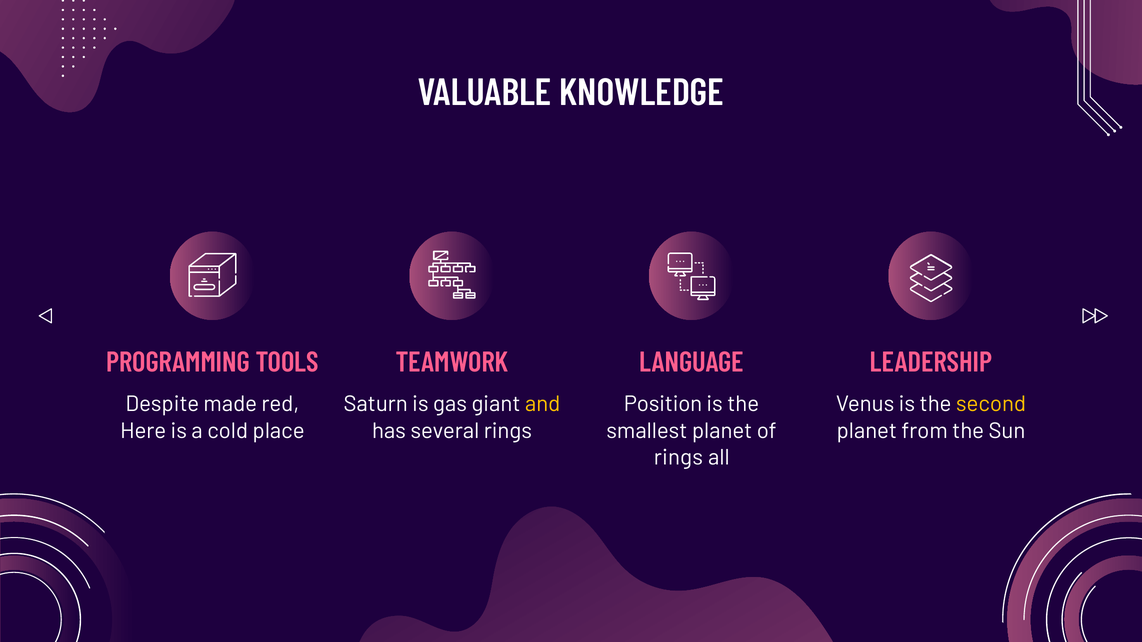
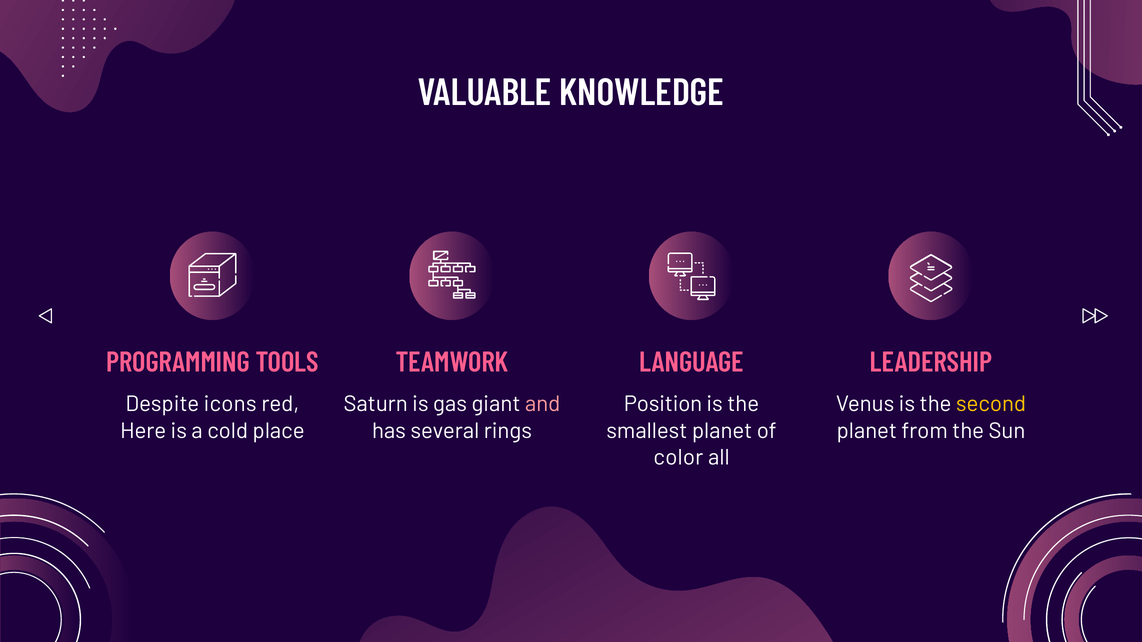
made: made -> icons
and colour: yellow -> pink
rings at (678, 458): rings -> color
